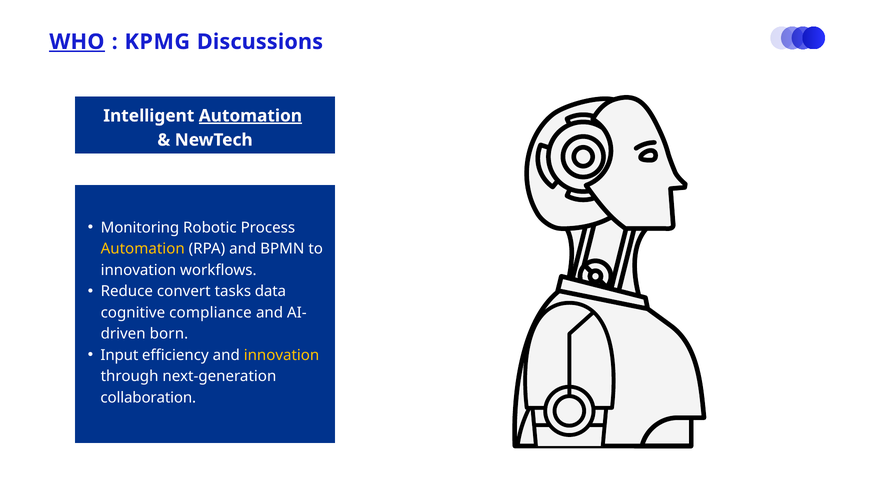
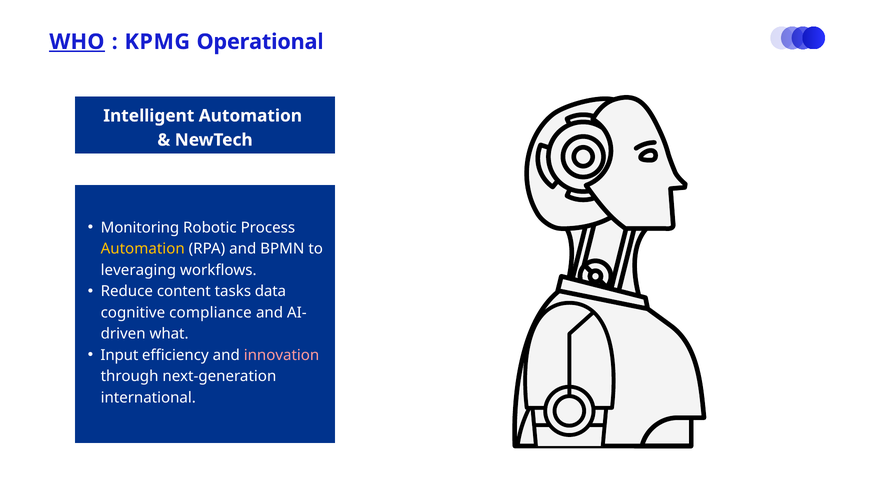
Discussions: Discussions -> Operational
Automation at (250, 116) underline: present -> none
innovation at (138, 270): innovation -> leveraging
convert: convert -> content
born: born -> what
innovation at (282, 355) colour: yellow -> pink
collaboration: collaboration -> international
